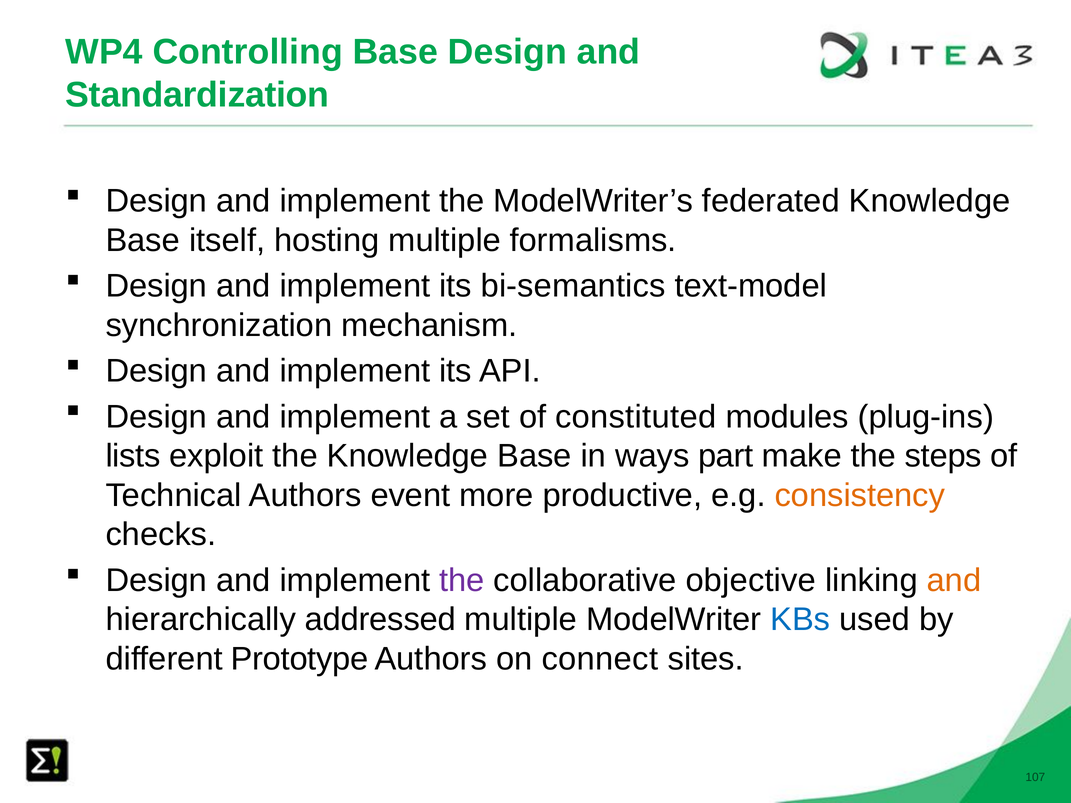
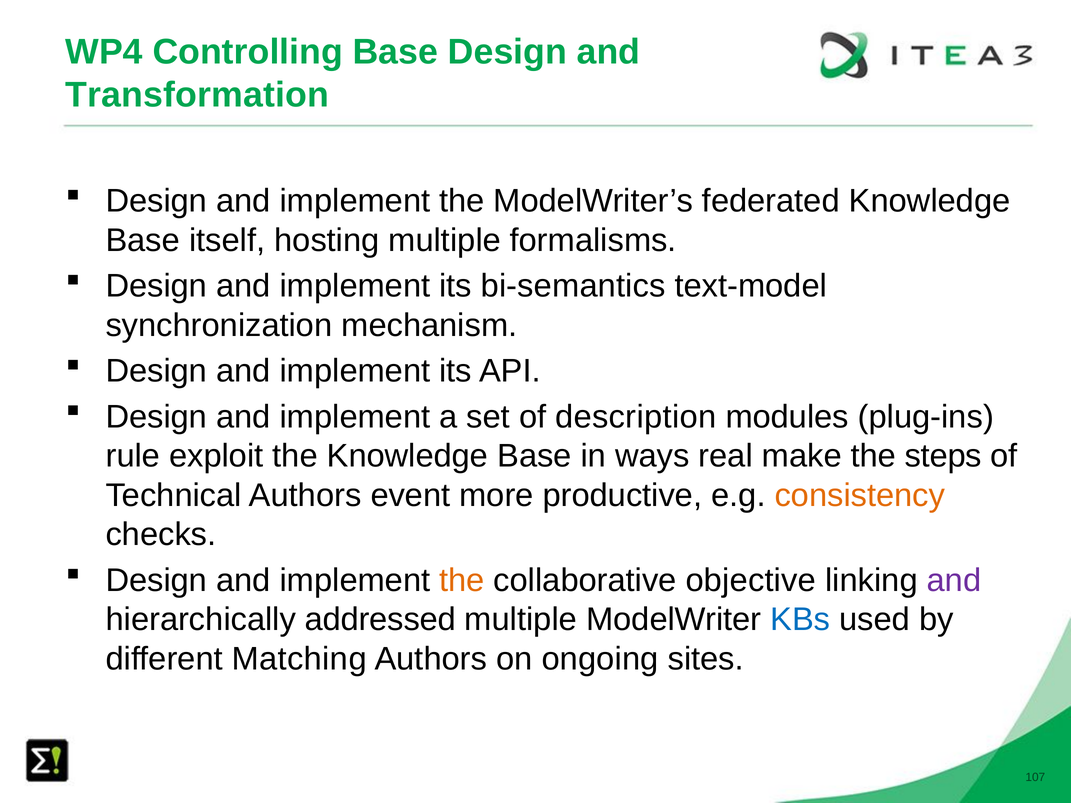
Standardization: Standardization -> Transformation
constituted: constituted -> description
lists: lists -> rule
part: part -> real
the at (462, 581) colour: purple -> orange
and at (954, 581) colour: orange -> purple
Prototype: Prototype -> Matching
connect: connect -> ongoing
